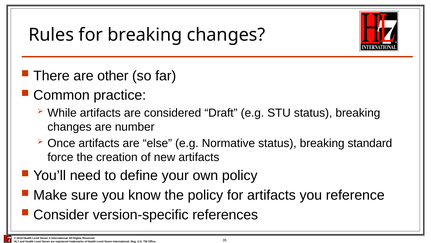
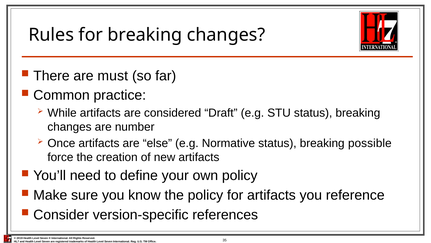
other: other -> must
standard: standard -> possible
